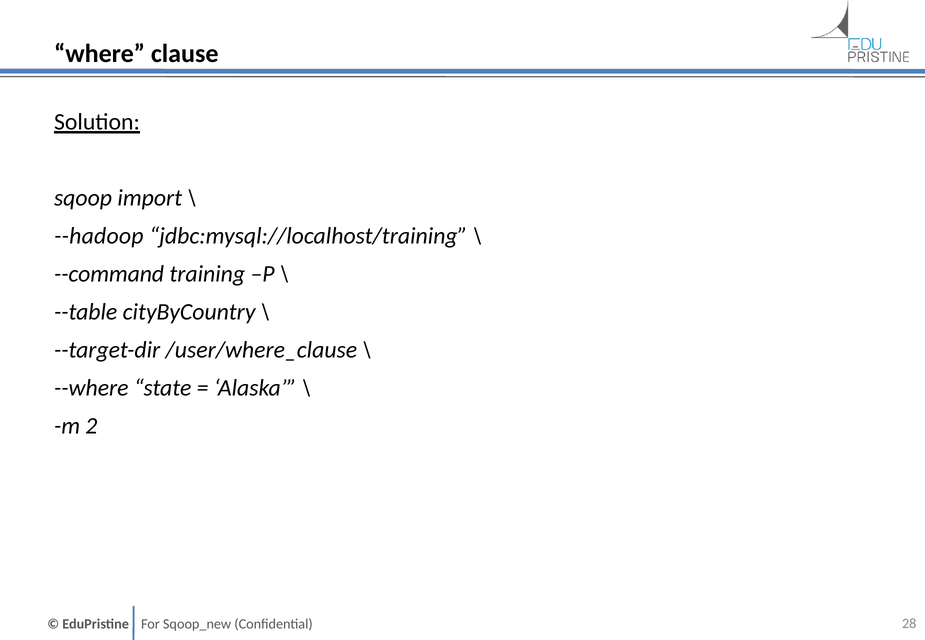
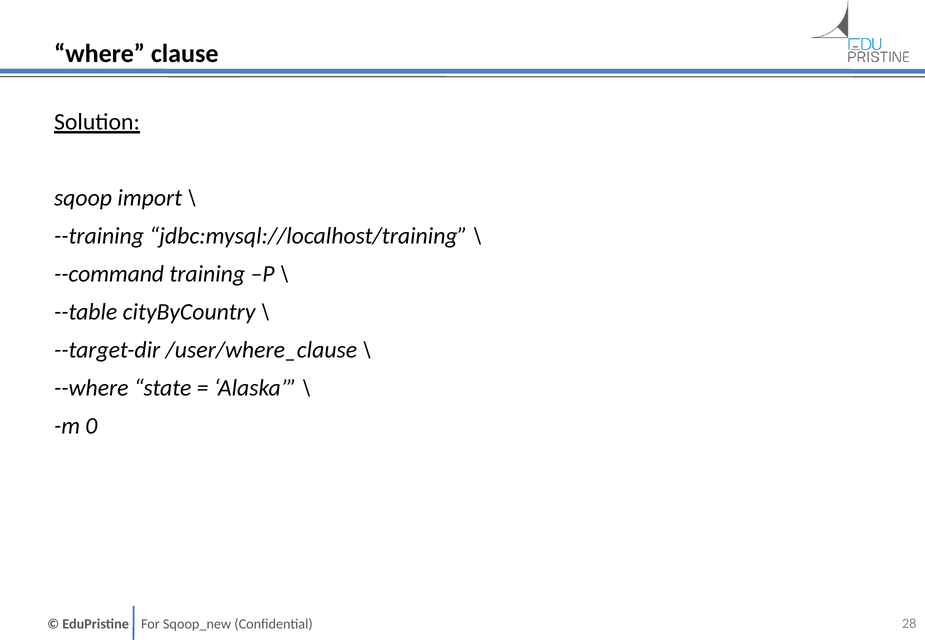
--hadoop: --hadoop -> --training
2: 2 -> 0
